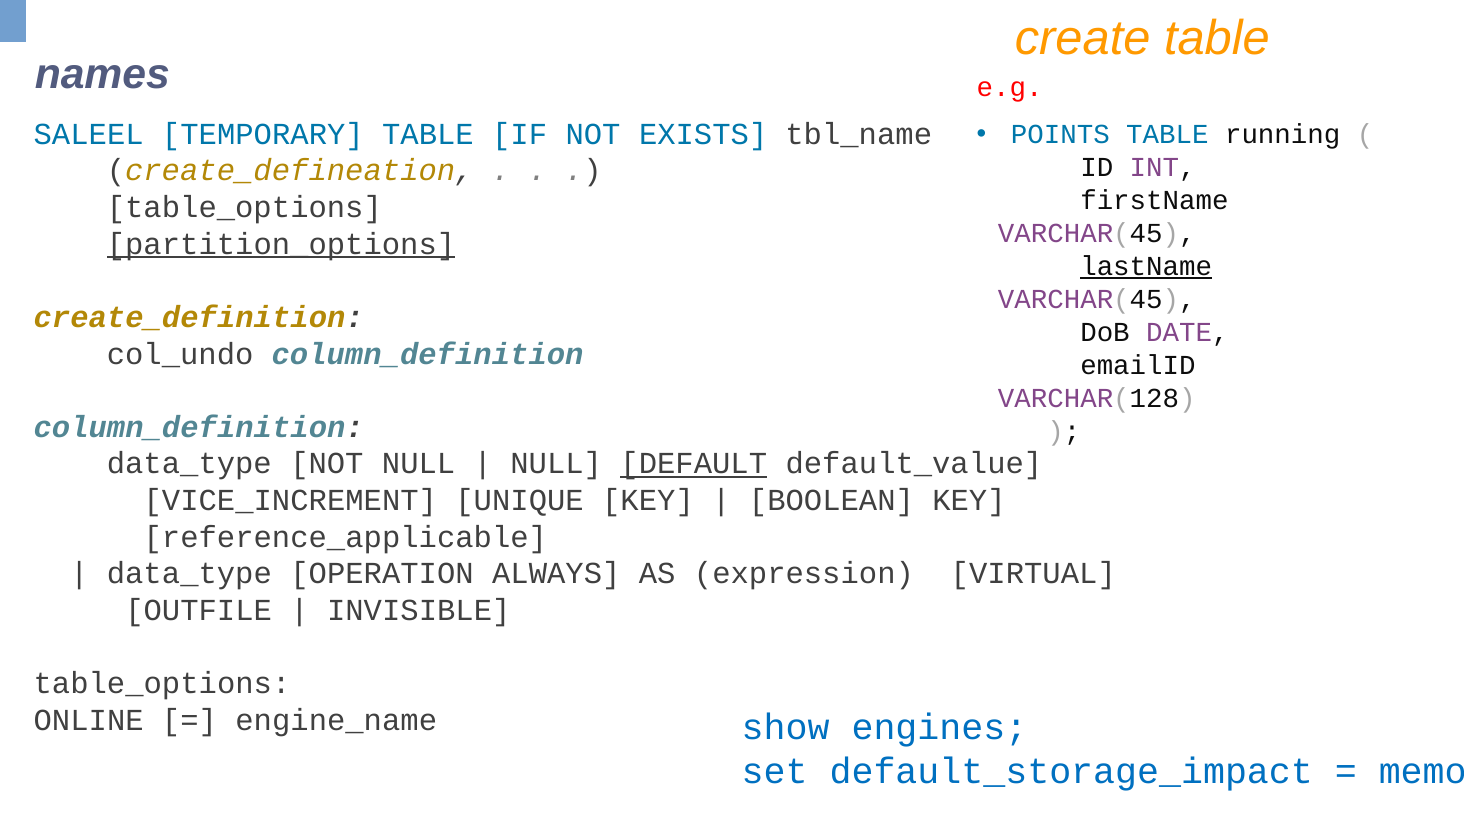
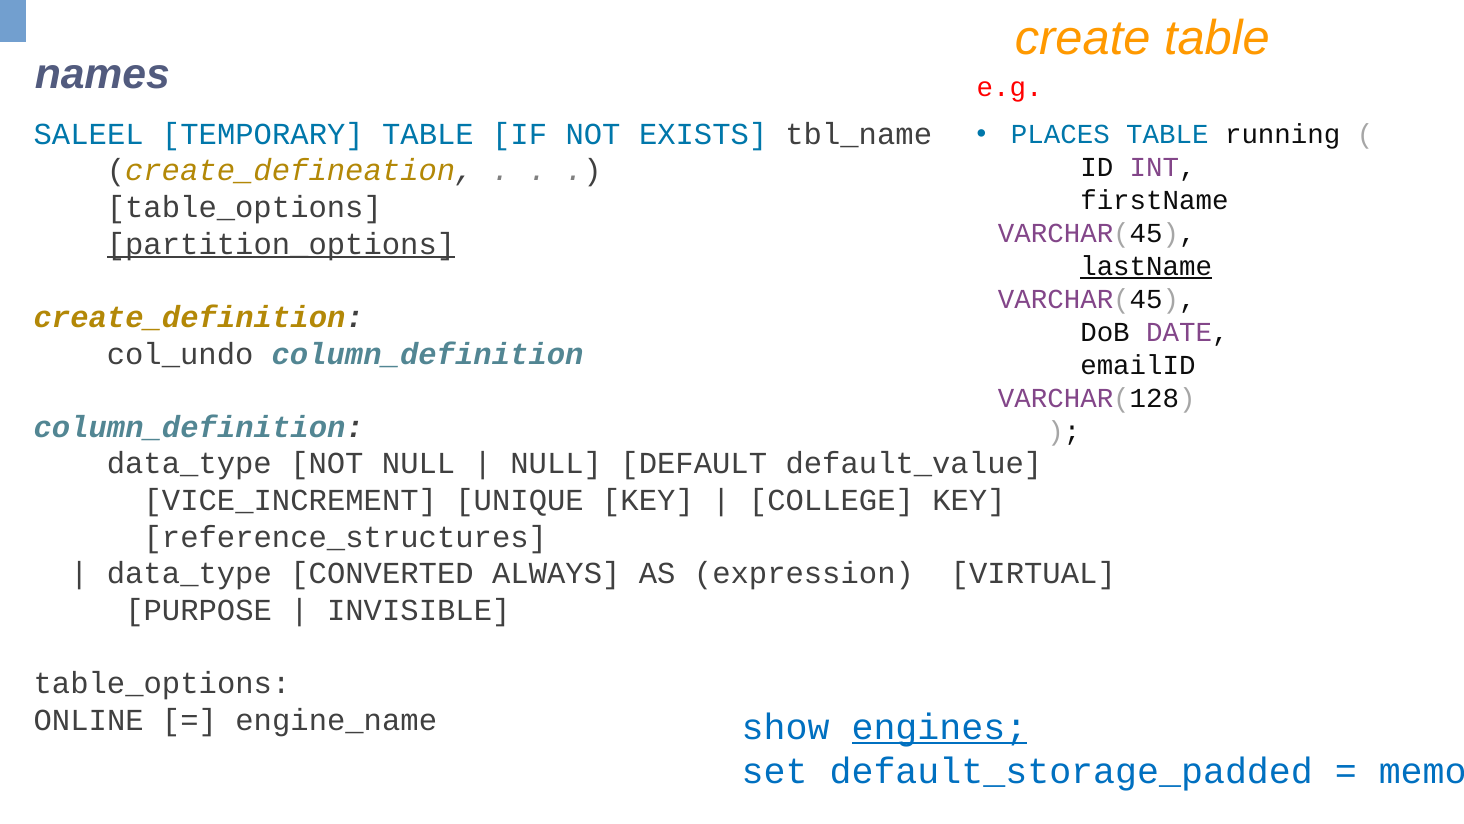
POINTS: POINTS -> PLACES
DEFAULT underline: present -> none
BOOLEAN: BOOLEAN -> COLLEGE
reference_applicable: reference_applicable -> reference_structures
OPERATION: OPERATION -> CONVERTED
OUTFILE: OUTFILE -> PURPOSE
engines underline: none -> present
default_storage_impact: default_storage_impact -> default_storage_padded
